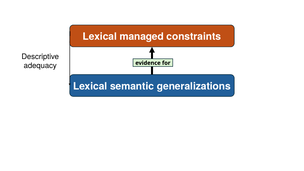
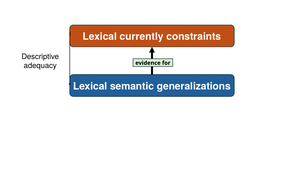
managed: managed -> currently
